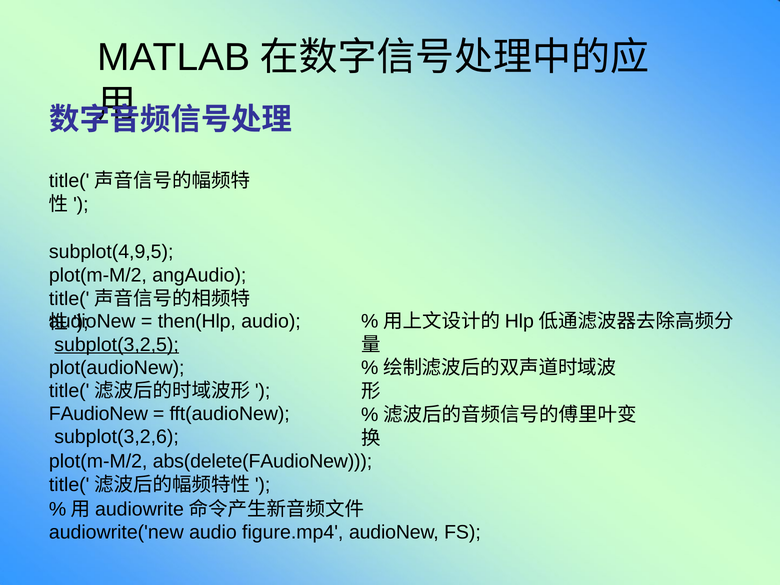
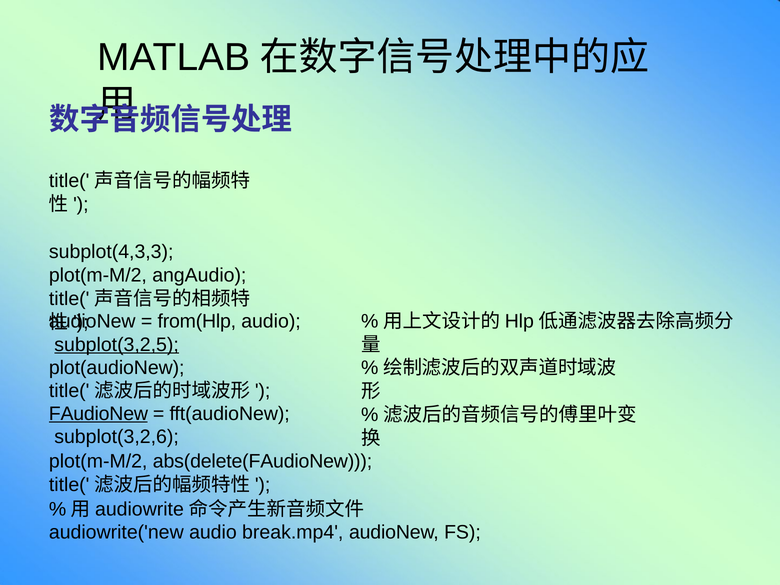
subplot(4,9,5: subplot(4,9,5 -> subplot(4,3,3
then(Hlp: then(Hlp -> from(Hlp
FAudioNew underline: none -> present
figure.mp4: figure.mp4 -> break.mp4
